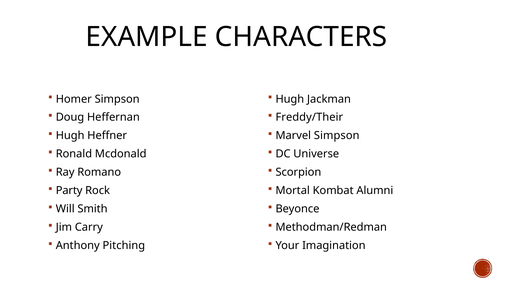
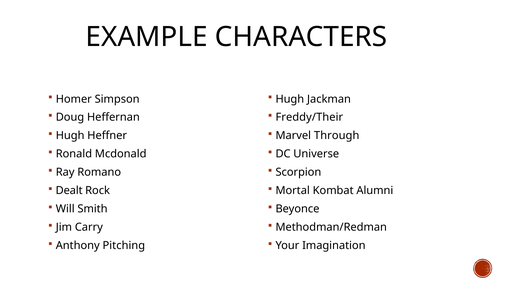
Marvel Simpson: Simpson -> Through
Party: Party -> Dealt
